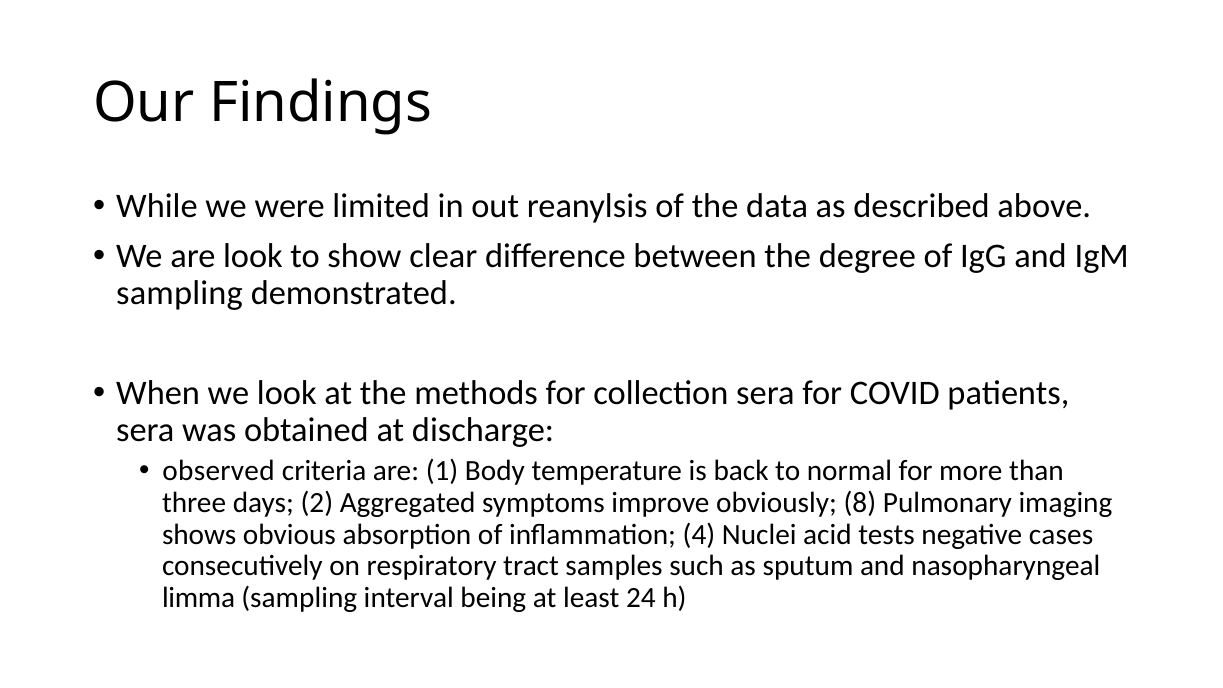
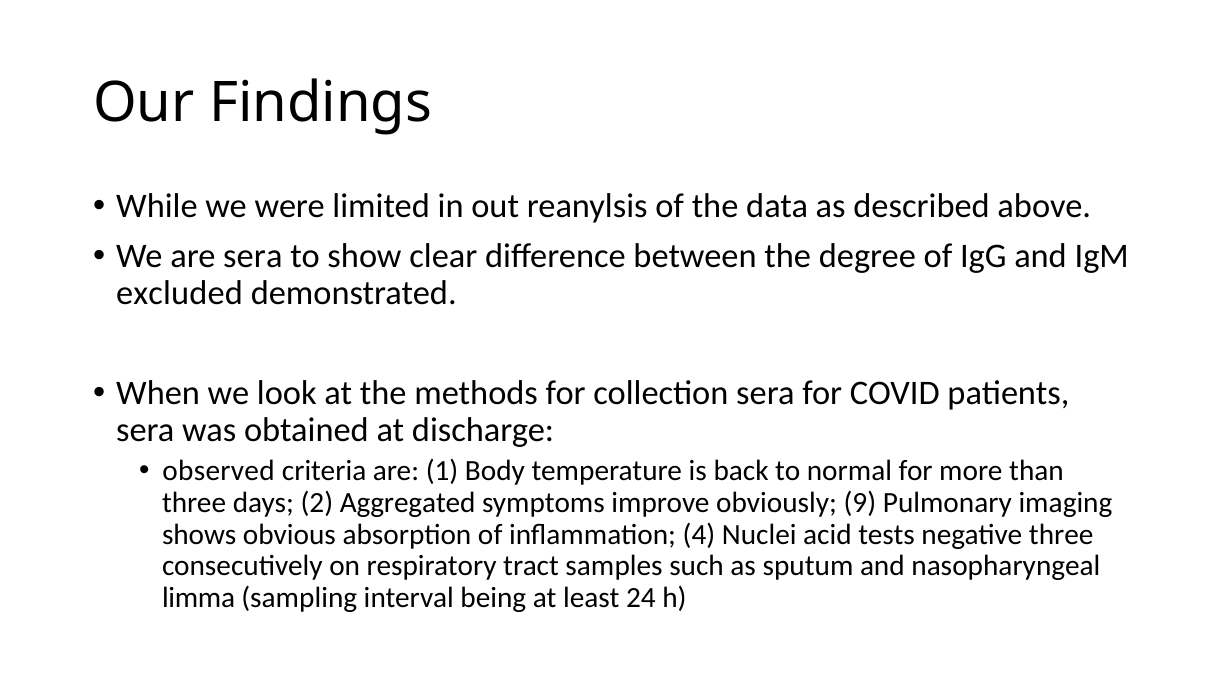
are look: look -> sera
sampling at (180, 293): sampling -> excluded
8: 8 -> 9
negative cases: cases -> three
